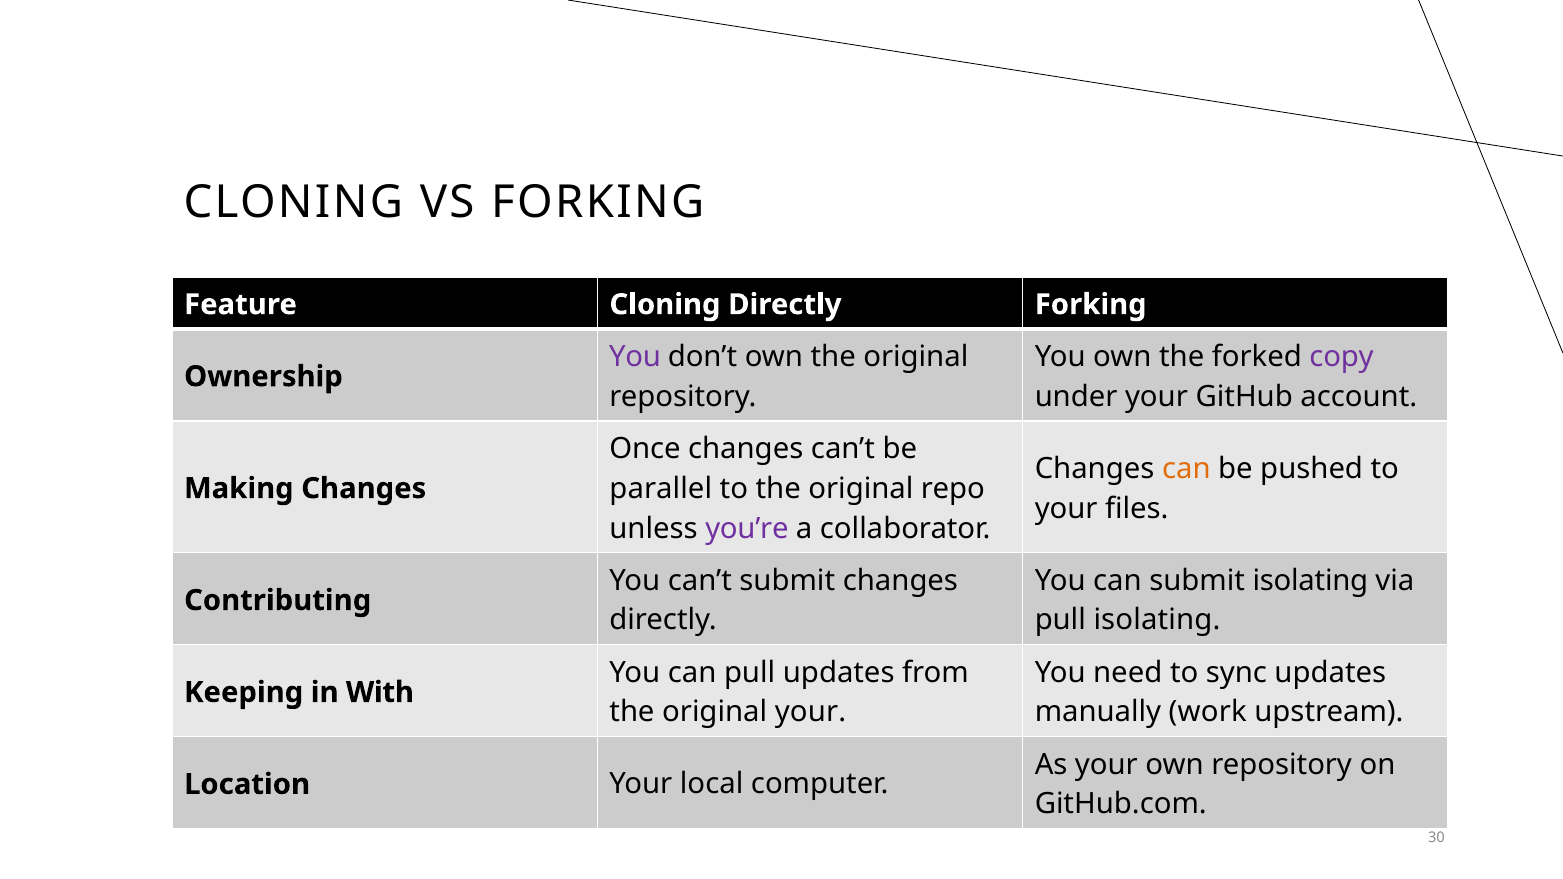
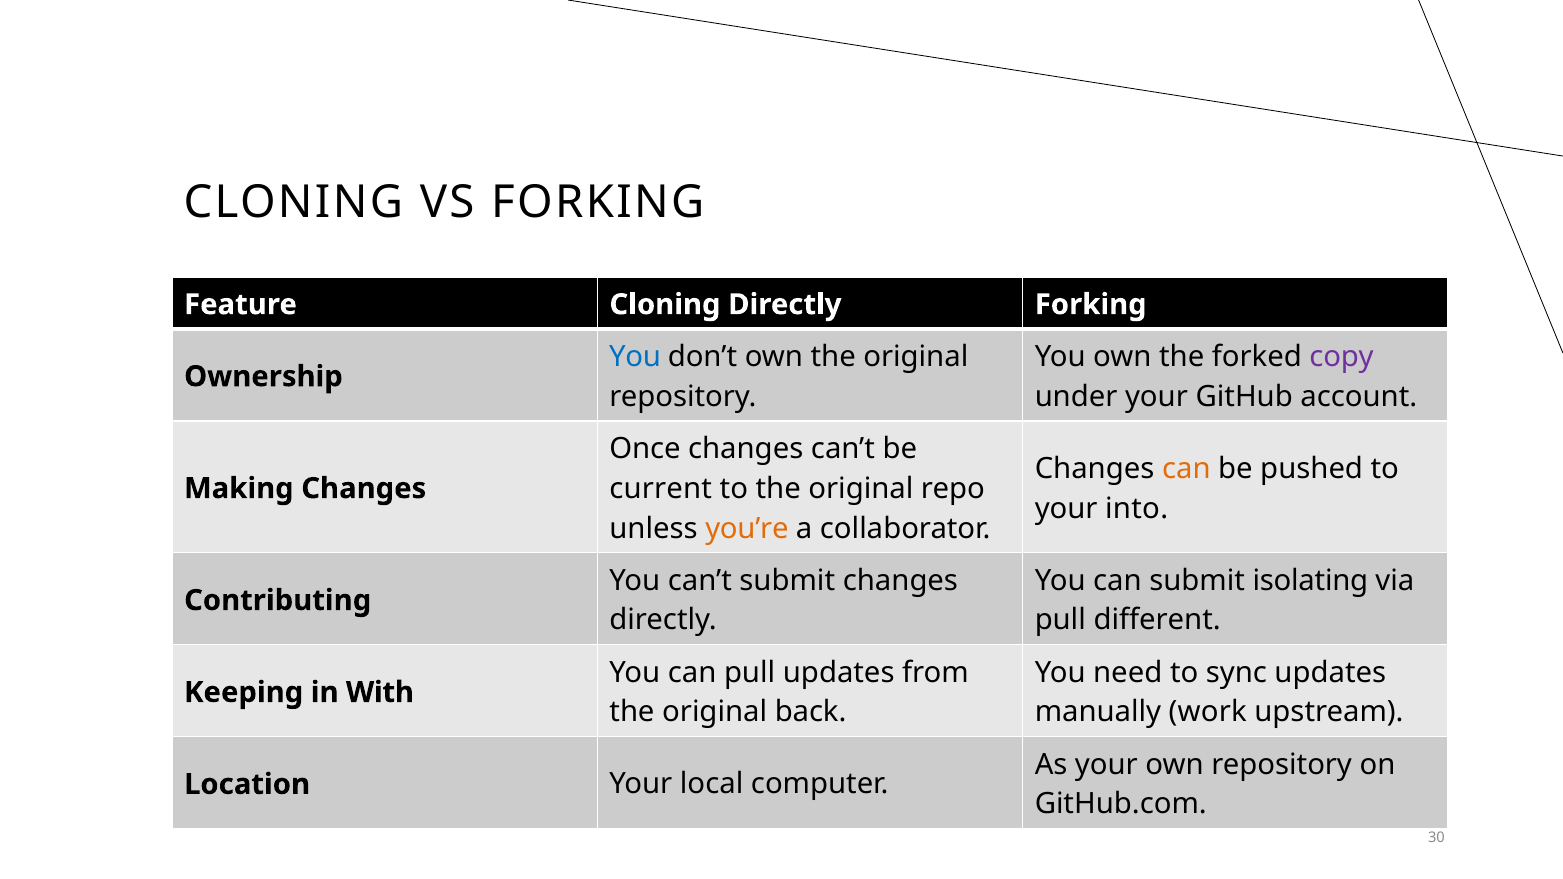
You at (635, 357) colour: purple -> blue
parallel: parallel -> current
files: files -> into
you’re colour: purple -> orange
pull isolating: isolating -> different
original your: your -> back
